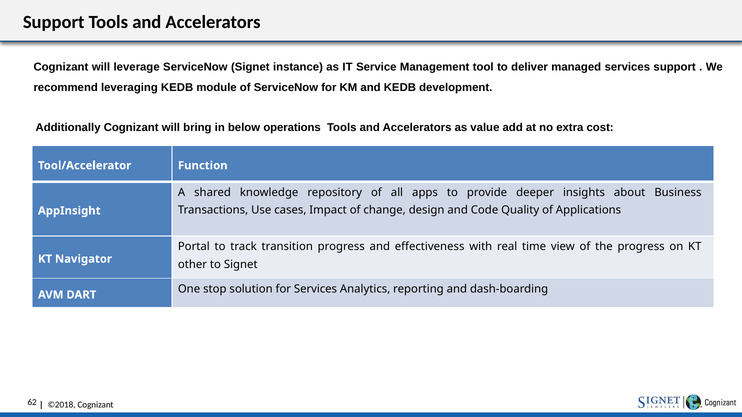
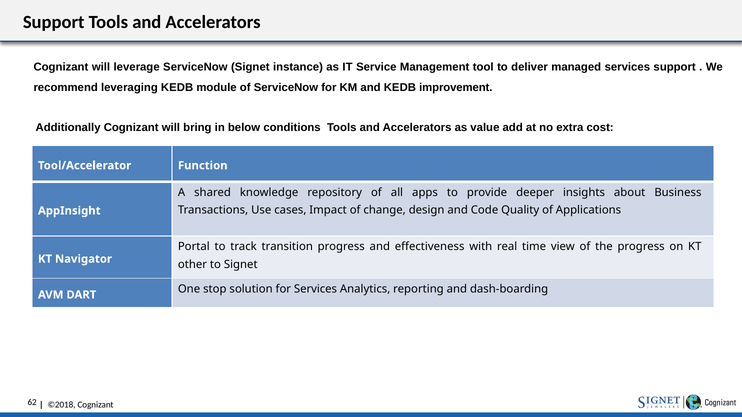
development: development -> improvement
operations: operations -> conditions
